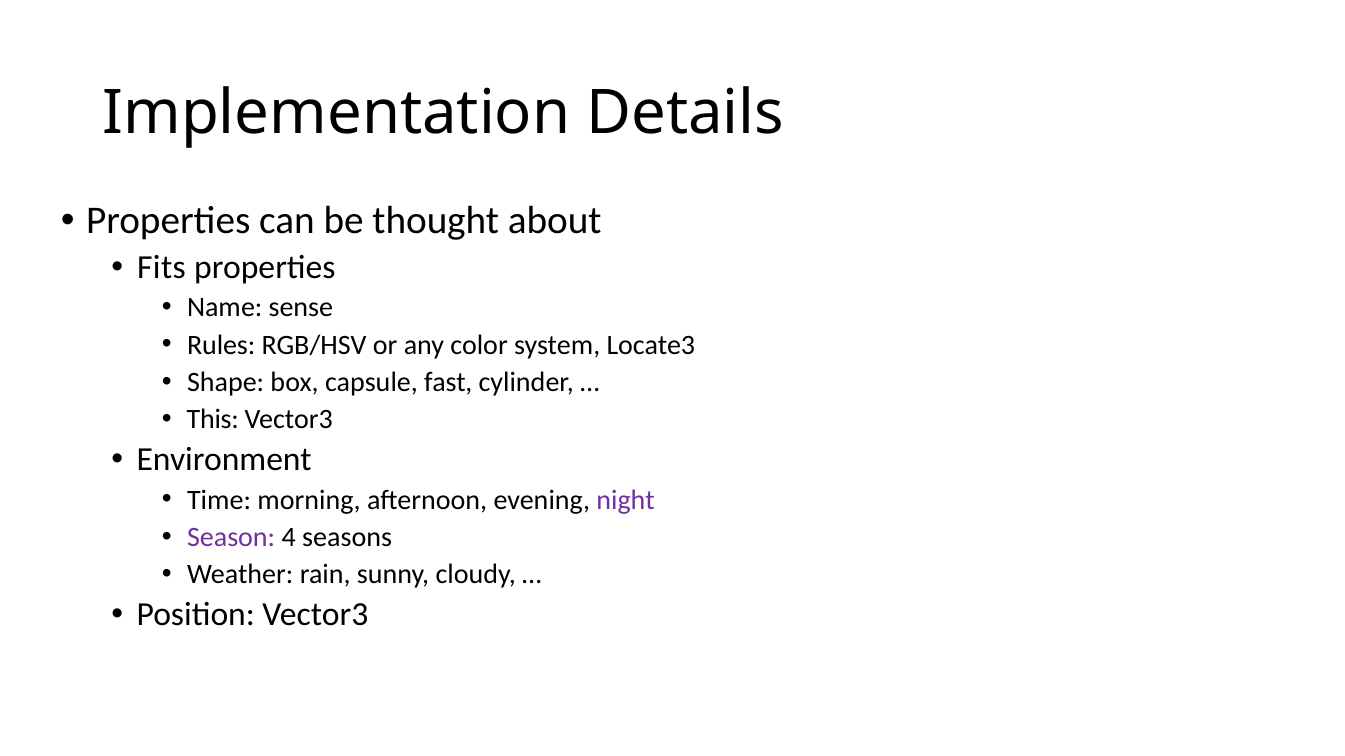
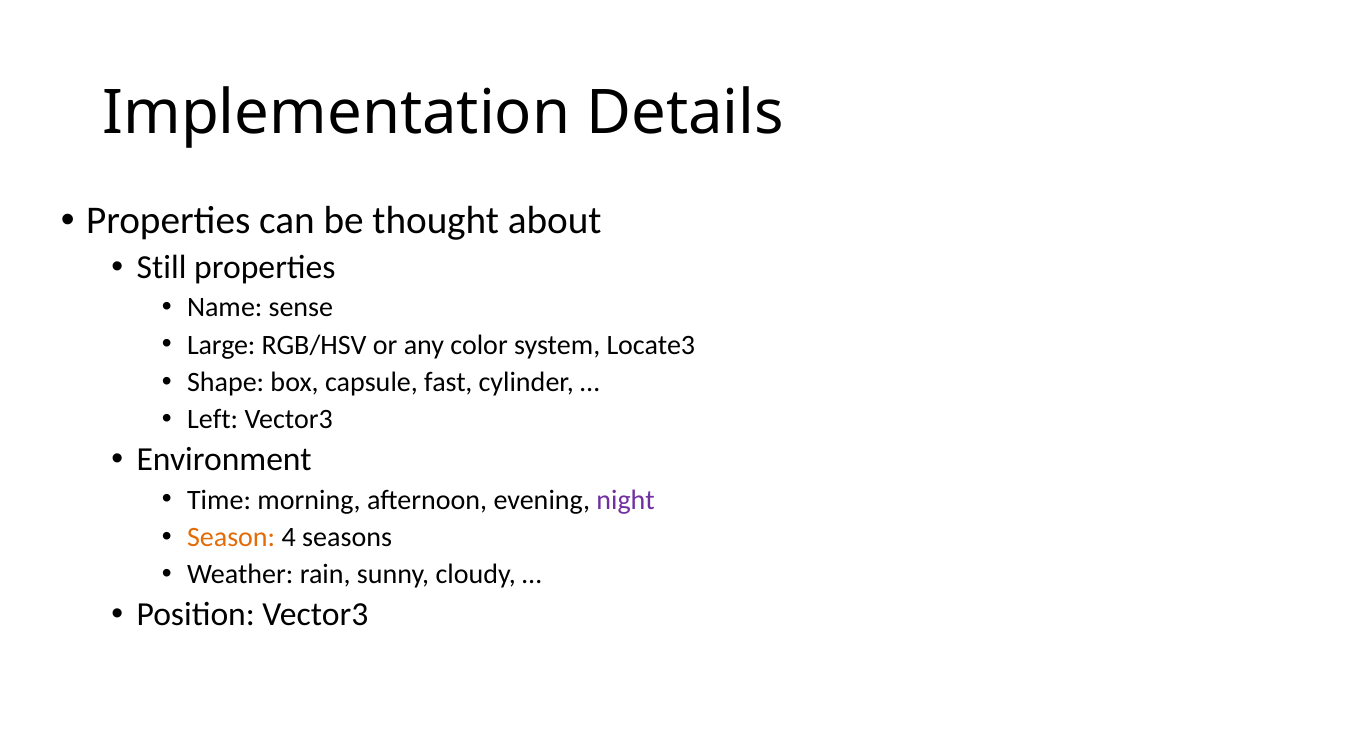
Fits: Fits -> Still
Rules: Rules -> Large
This: This -> Left
Season colour: purple -> orange
